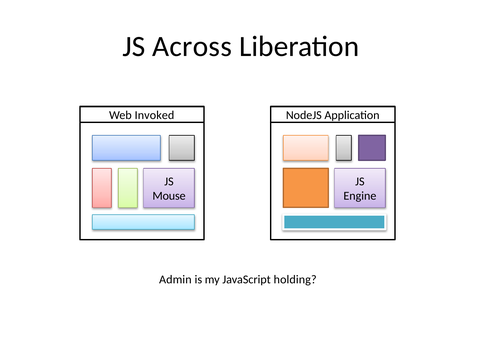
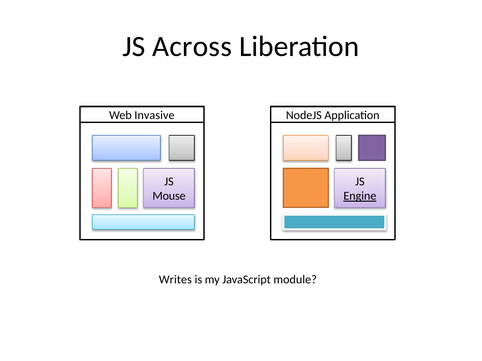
Invoked: Invoked -> Invasive
Engine underline: none -> present
Admin: Admin -> Writes
holding: holding -> module
